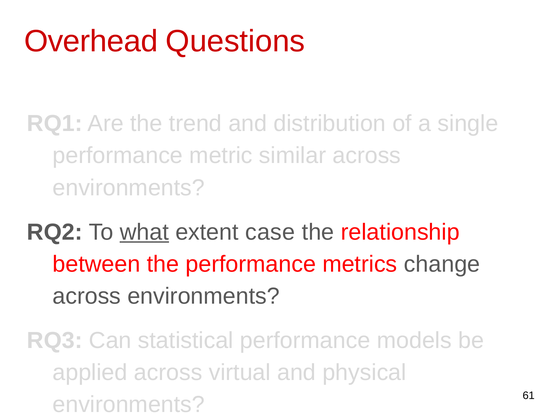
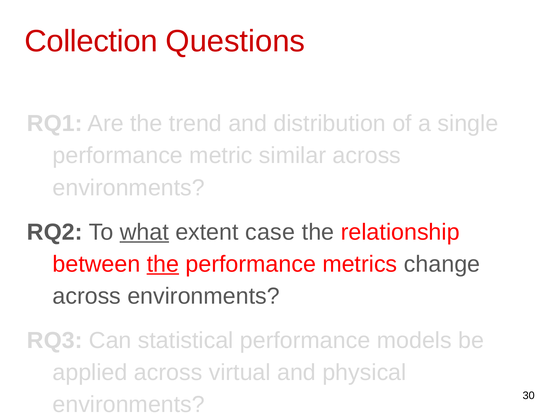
Overhead: Overhead -> Collection
the at (163, 264) underline: none -> present
61: 61 -> 30
